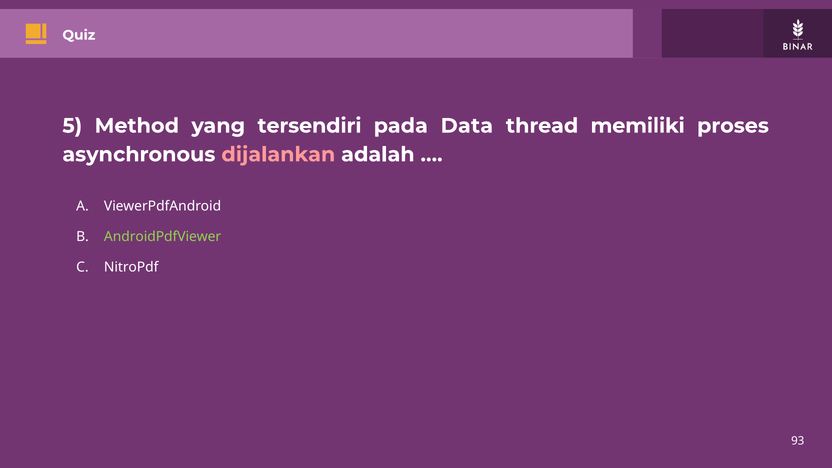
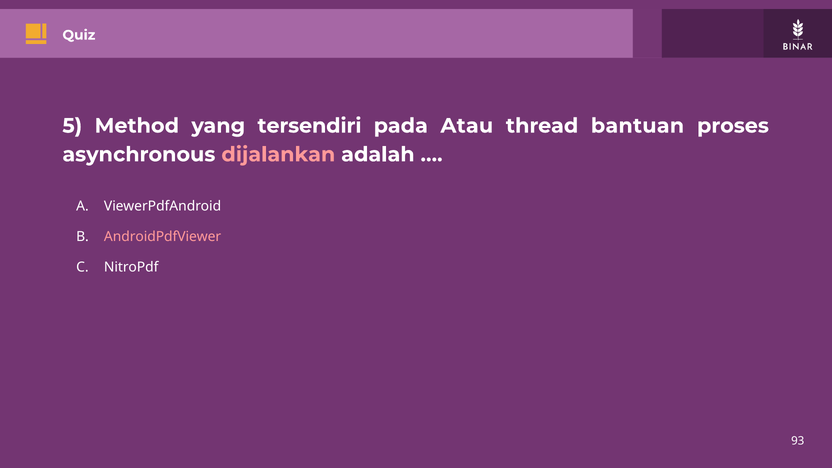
Data: Data -> Atau
memiliki: memiliki -> bantuan
AndroidPdfViewer colour: light green -> pink
